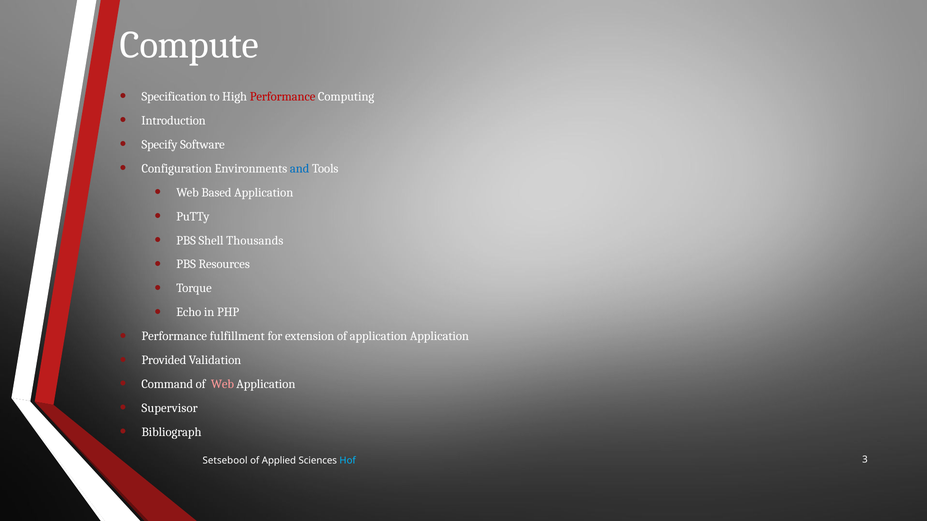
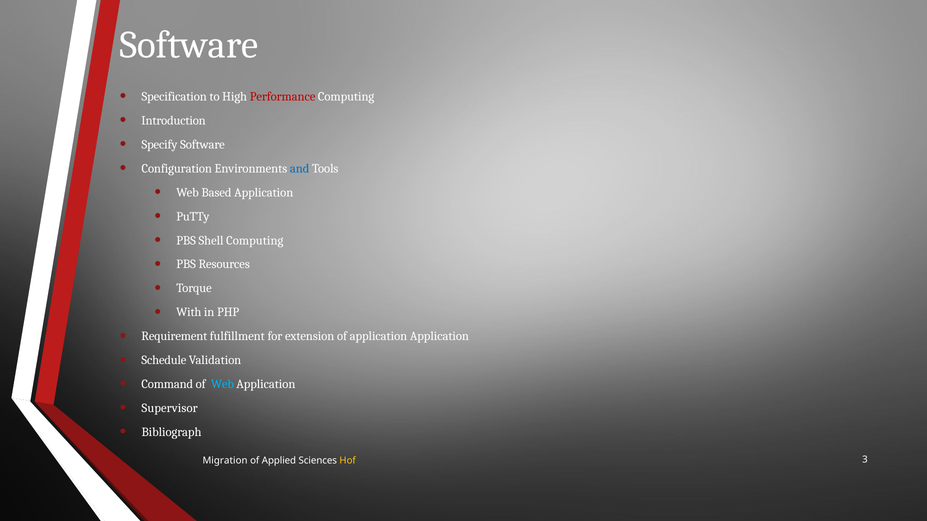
Compute at (189, 45): Compute -> Software
Shell Thousands: Thousands -> Computing
Echo: Echo -> With
Performance at (174, 336): Performance -> Requirement
Provided: Provided -> Schedule
Web at (222, 384) colour: pink -> light blue
Setsebool: Setsebool -> Migration
Hof colour: light blue -> yellow
